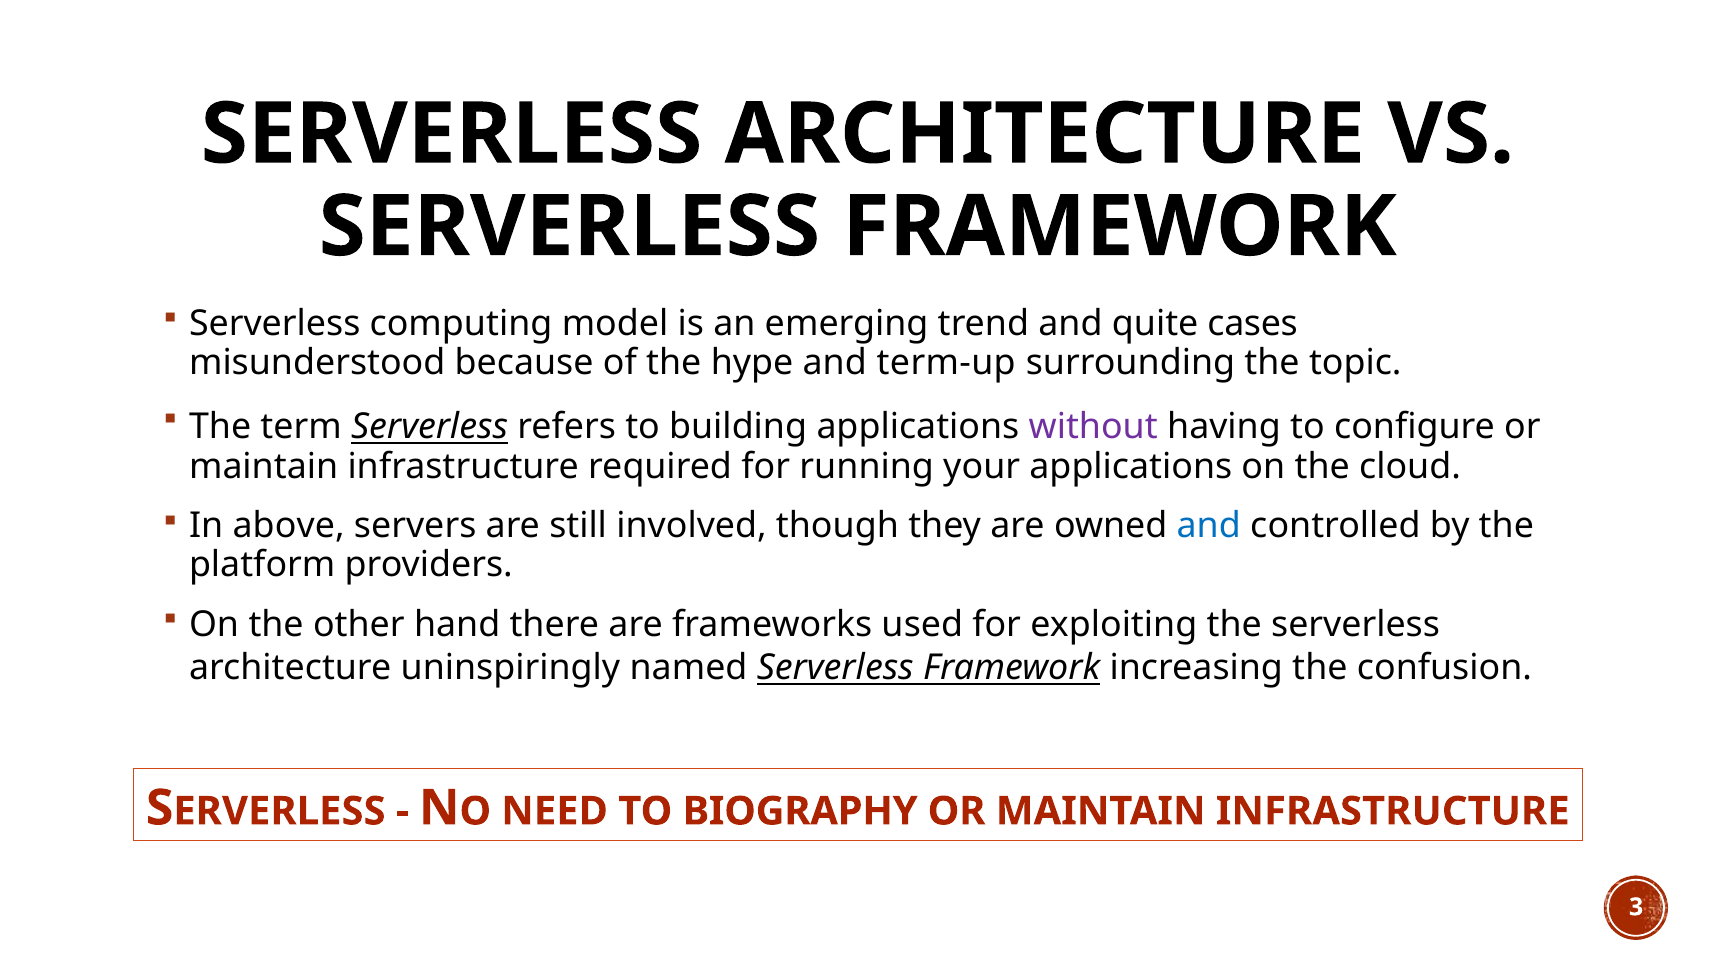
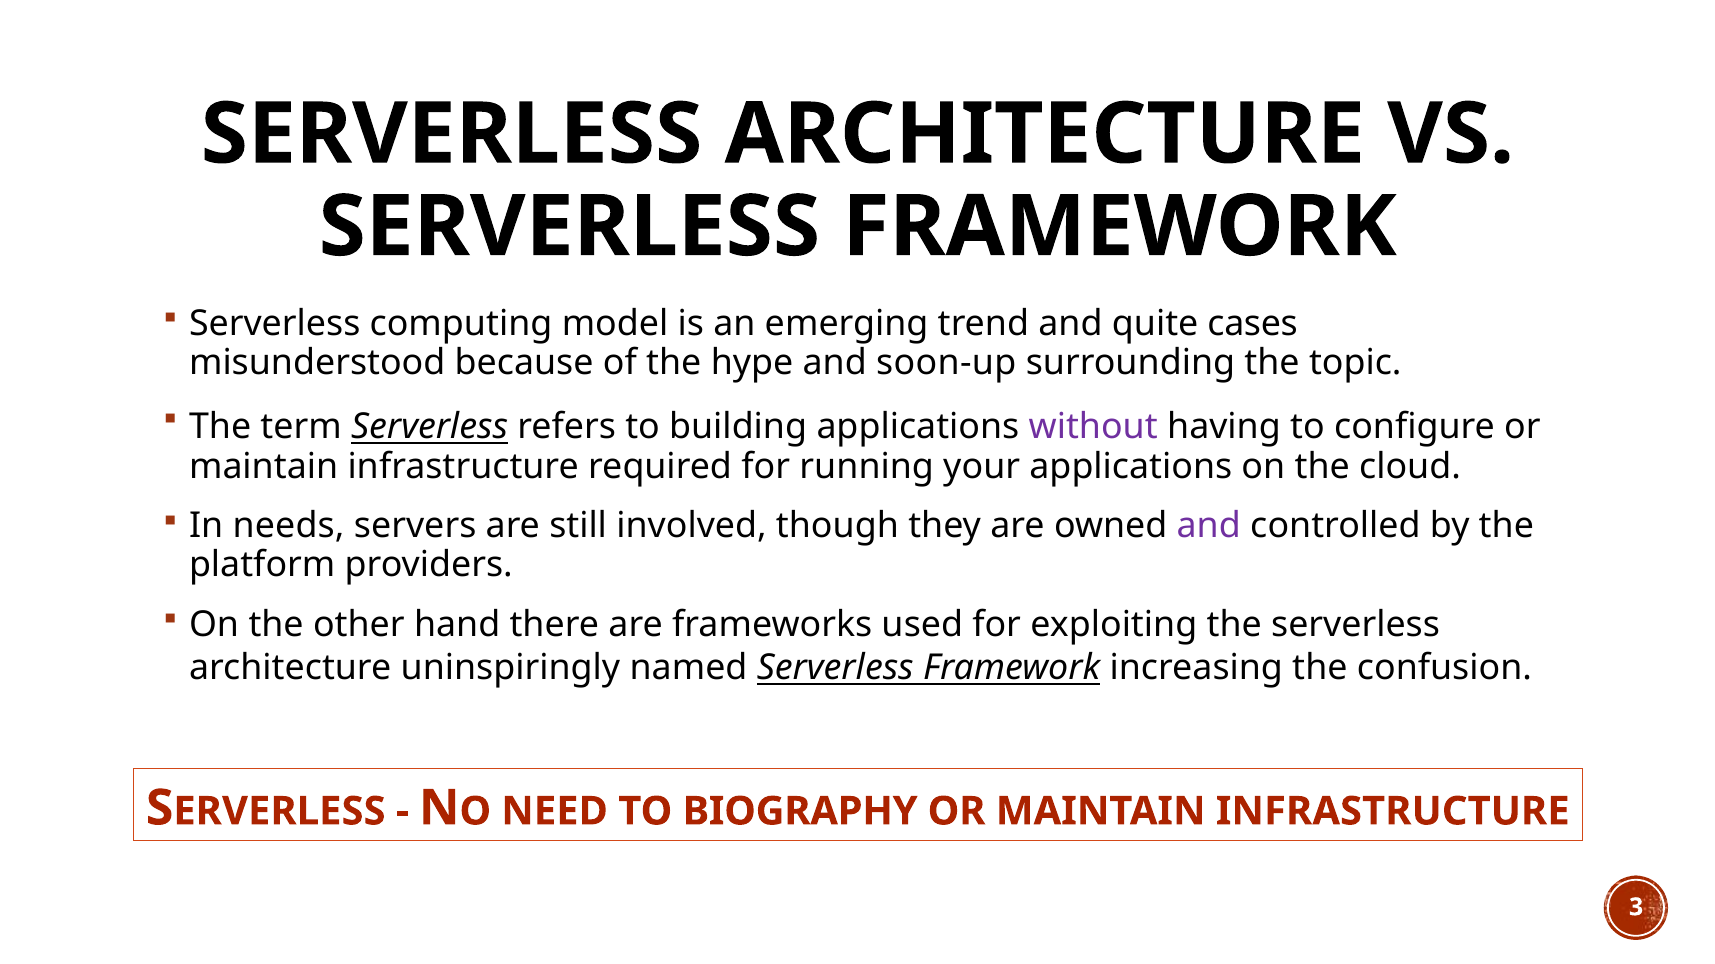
term-up: term-up -> soon-up
above: above -> needs
and at (1209, 527) colour: blue -> purple
